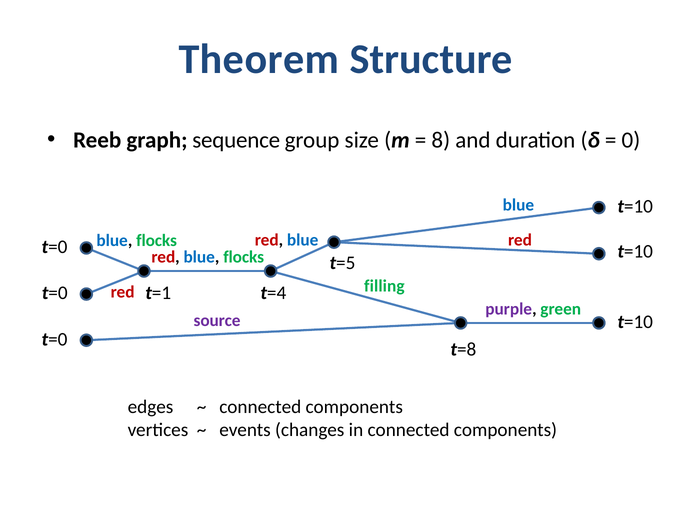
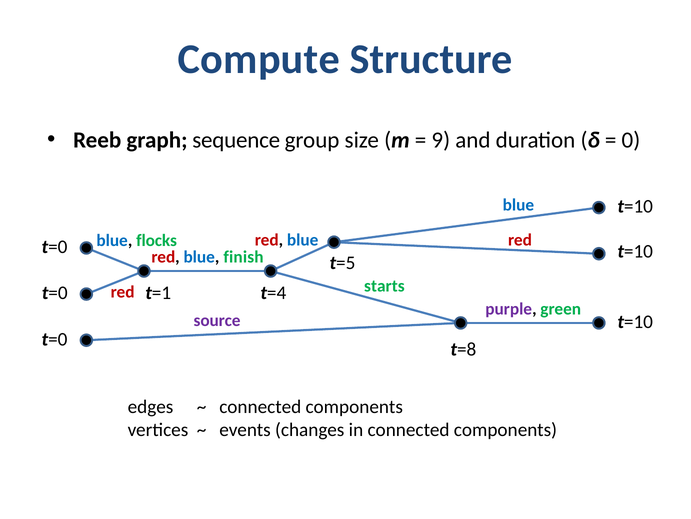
Theorem: Theorem -> Compute
8: 8 -> 9
red blue flocks: flocks -> finish
filling: filling -> starts
